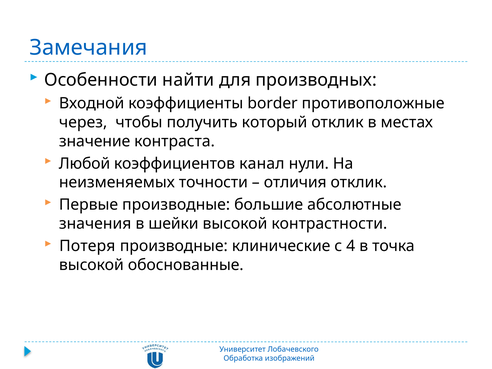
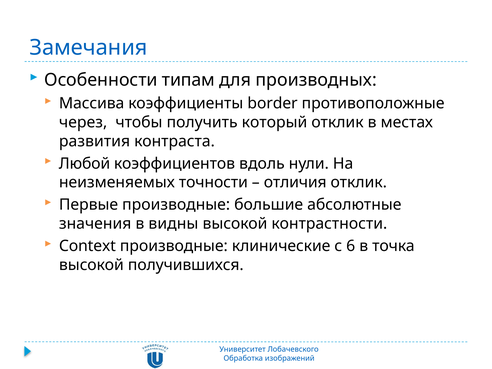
найти: найти -> типам
Входной: Входной -> Массива
значение: значение -> развития
канал: канал -> вдоль
шейки: шейки -> видны
Потеря: Потеря -> Context
4: 4 -> 6
обоснованные: обоснованные -> получившихся
